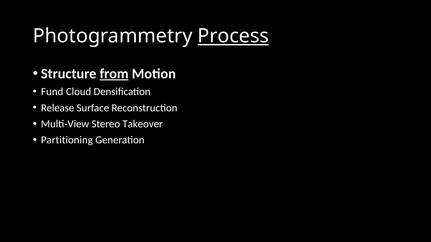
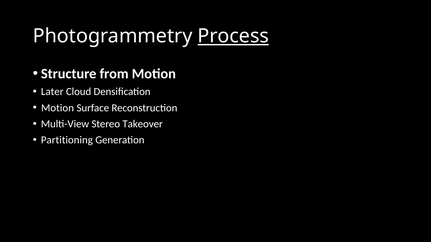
from underline: present -> none
Fund: Fund -> Later
Release at (58, 108): Release -> Motion
